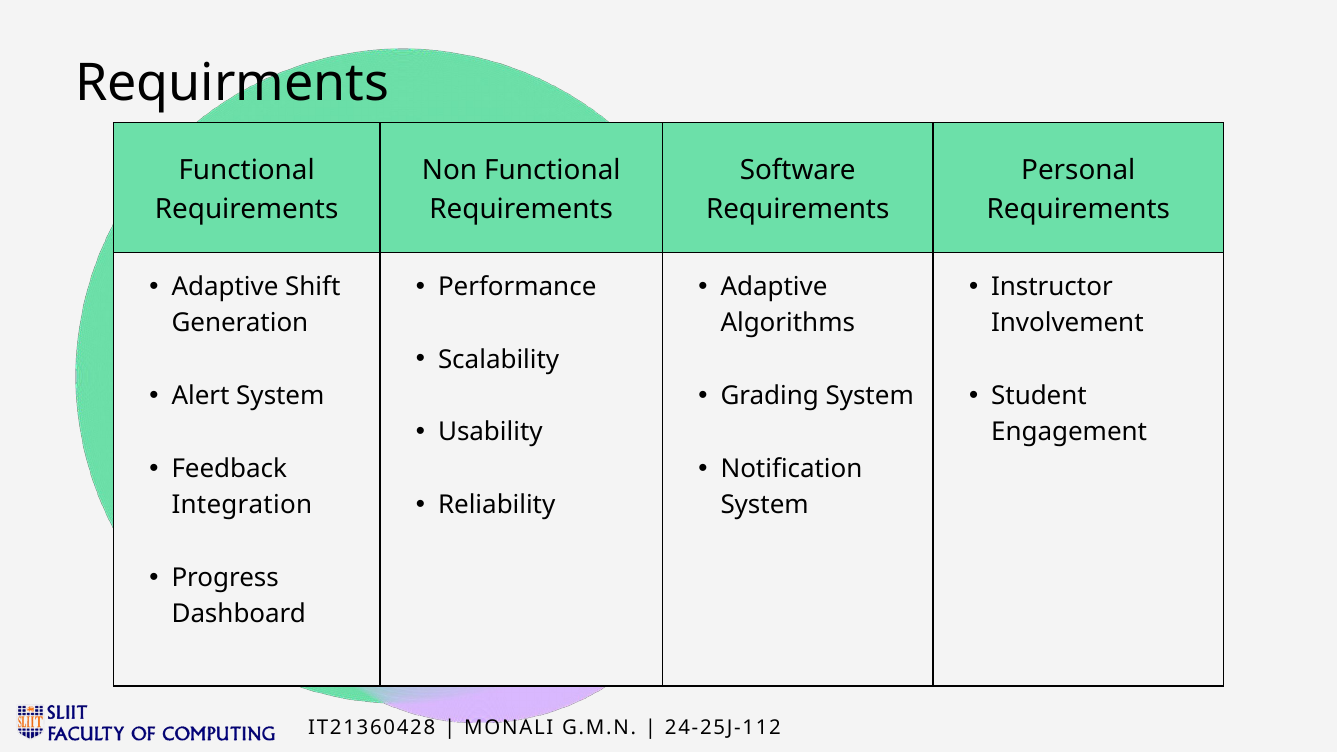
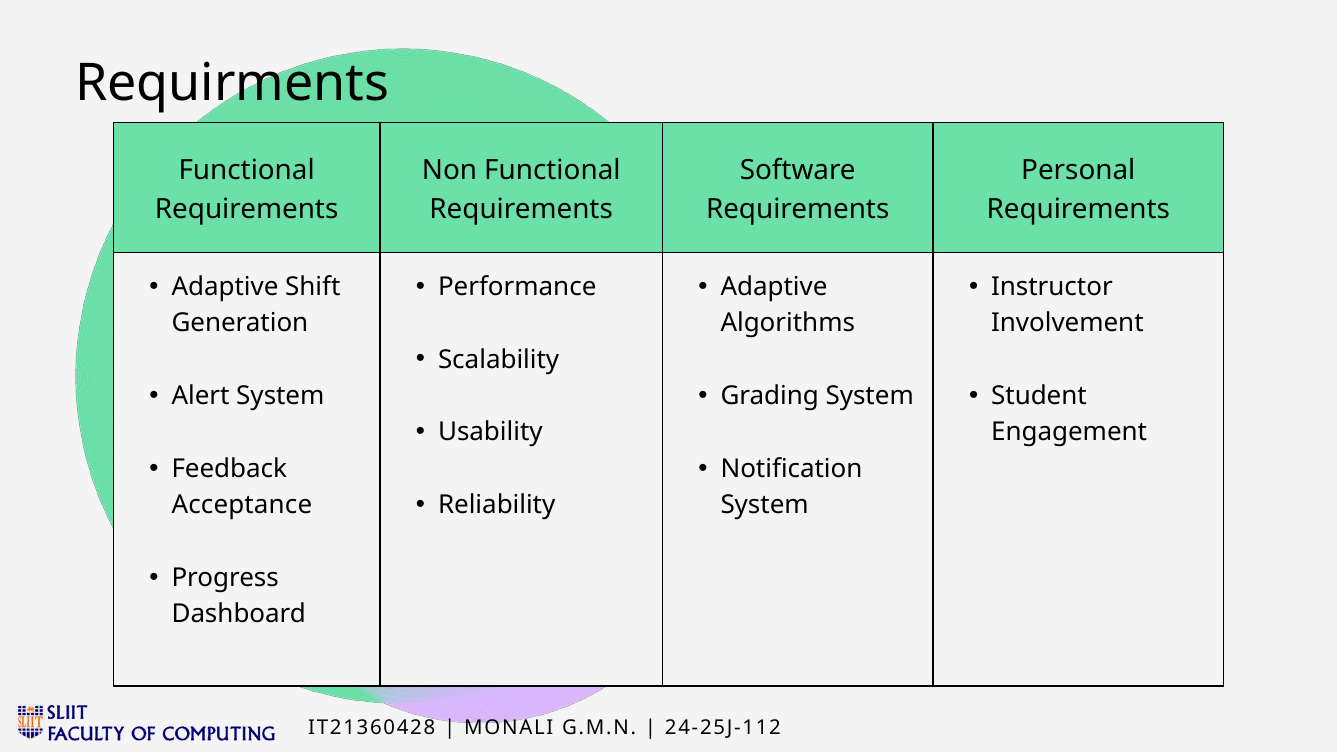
Integration: Integration -> Acceptance
